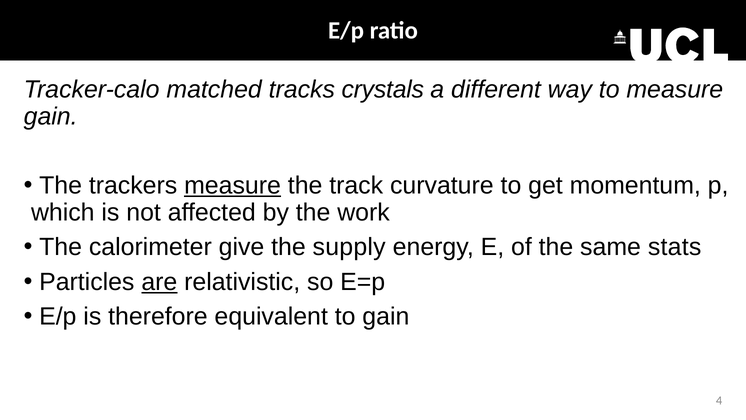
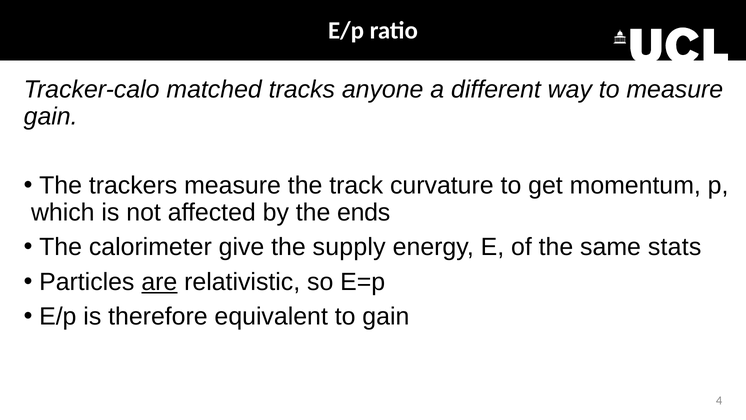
crystals: crystals -> anyone
measure at (233, 185) underline: present -> none
work: work -> ends
